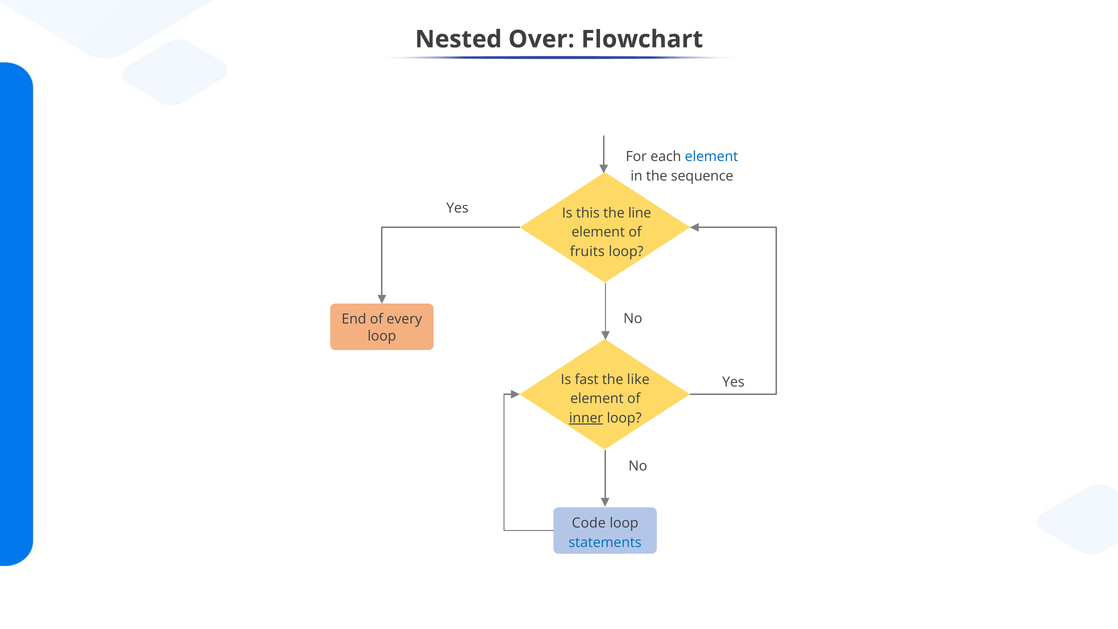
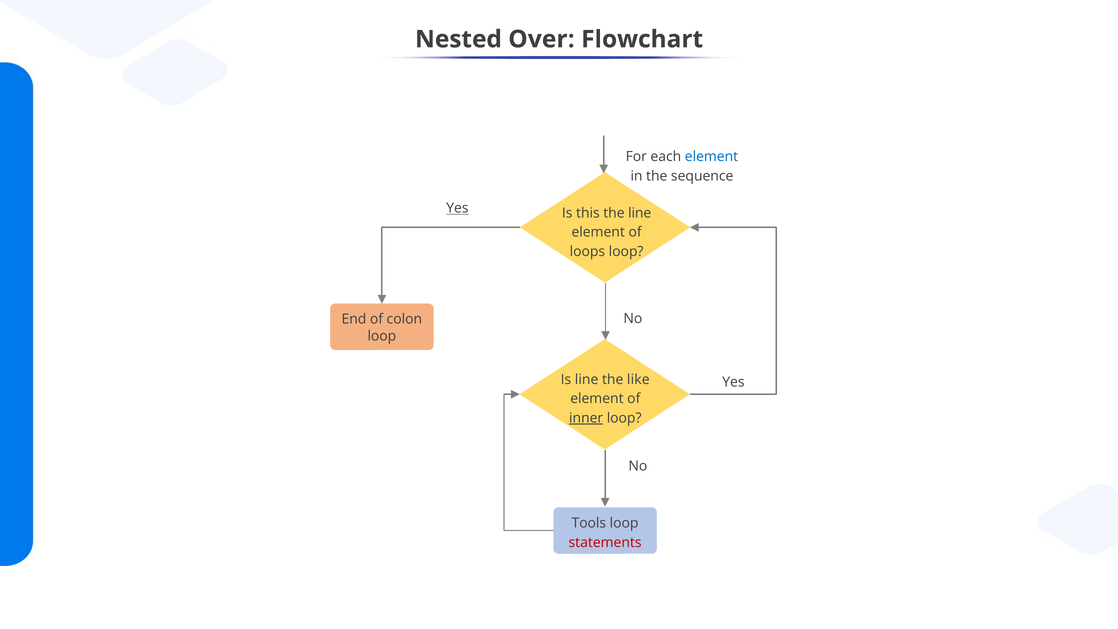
Yes at (457, 208) underline: none -> present
fruits: fruits -> loops
every: every -> colon
Is fast: fast -> line
Code: Code -> Tools
statements colour: blue -> red
